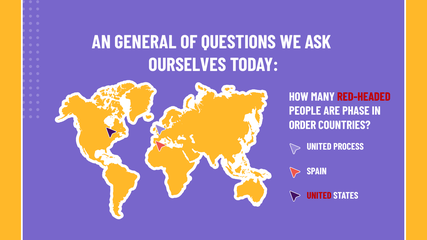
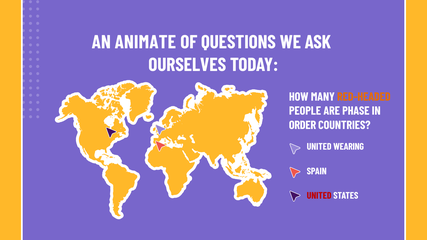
GENERAL: GENERAL -> ANIMATE
RED-HEADED colour: red -> orange
PROCESS: PROCESS -> WEARING
